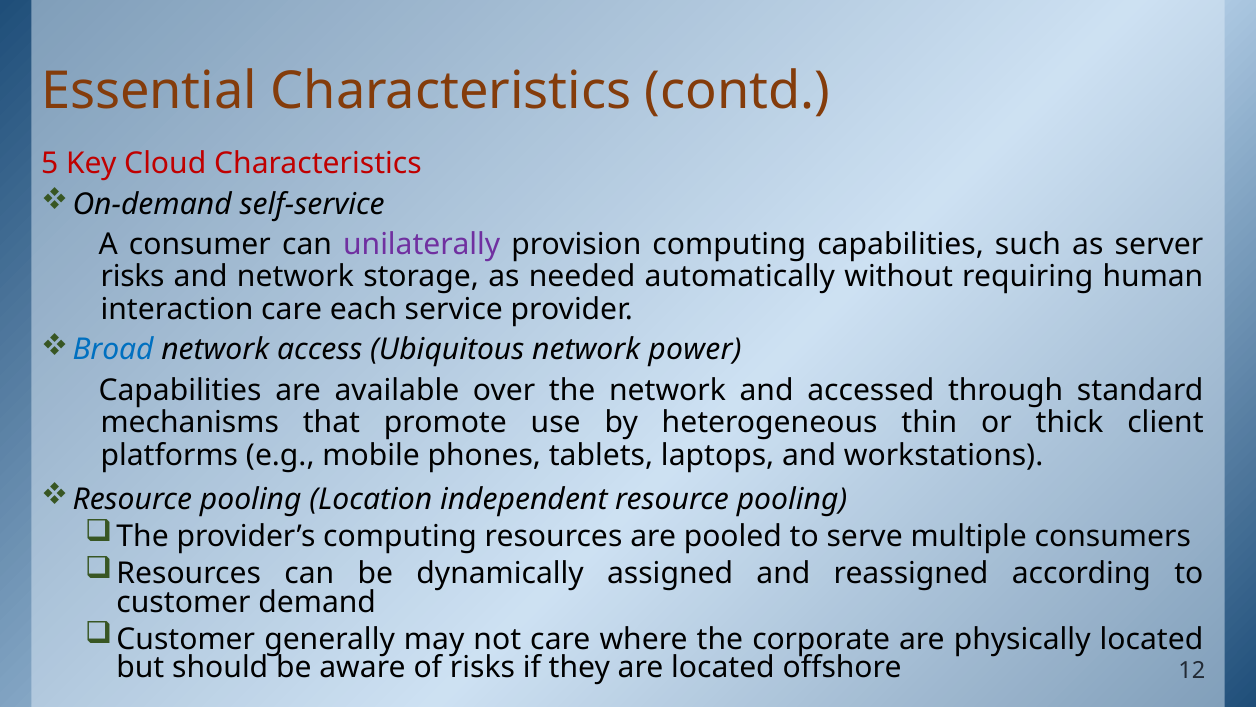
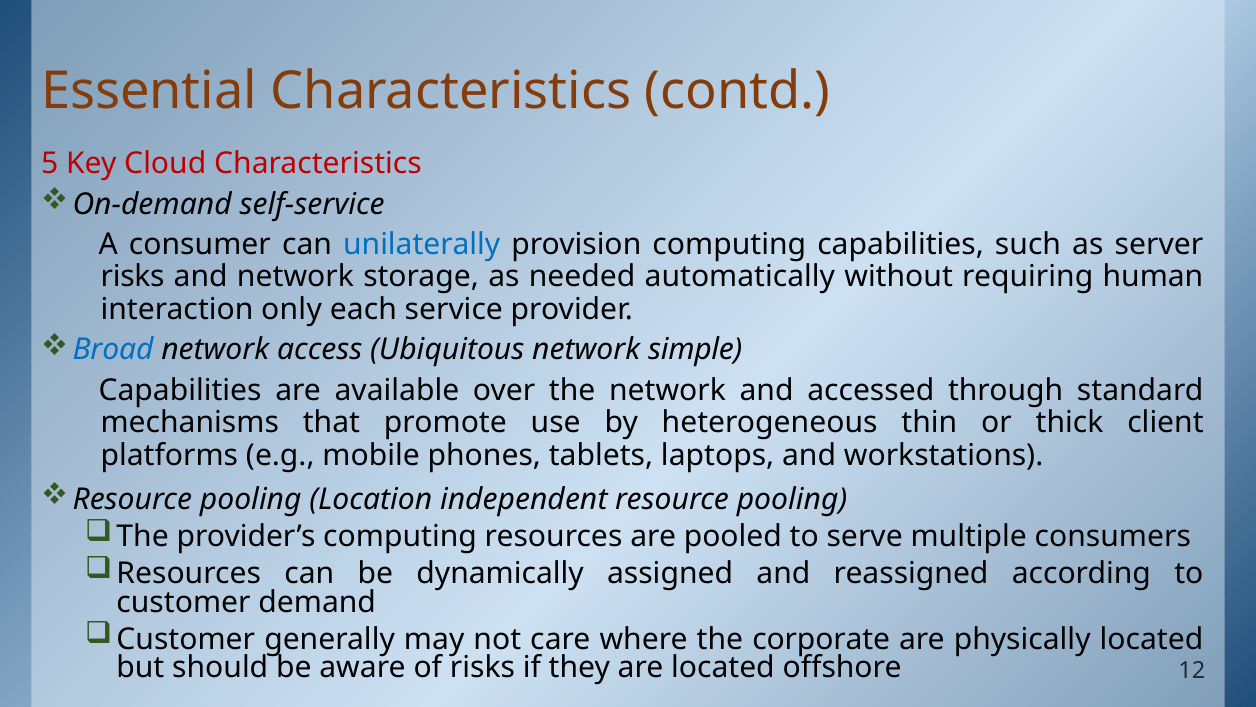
unilaterally colour: purple -> blue
interaction care: care -> only
power: power -> simple
